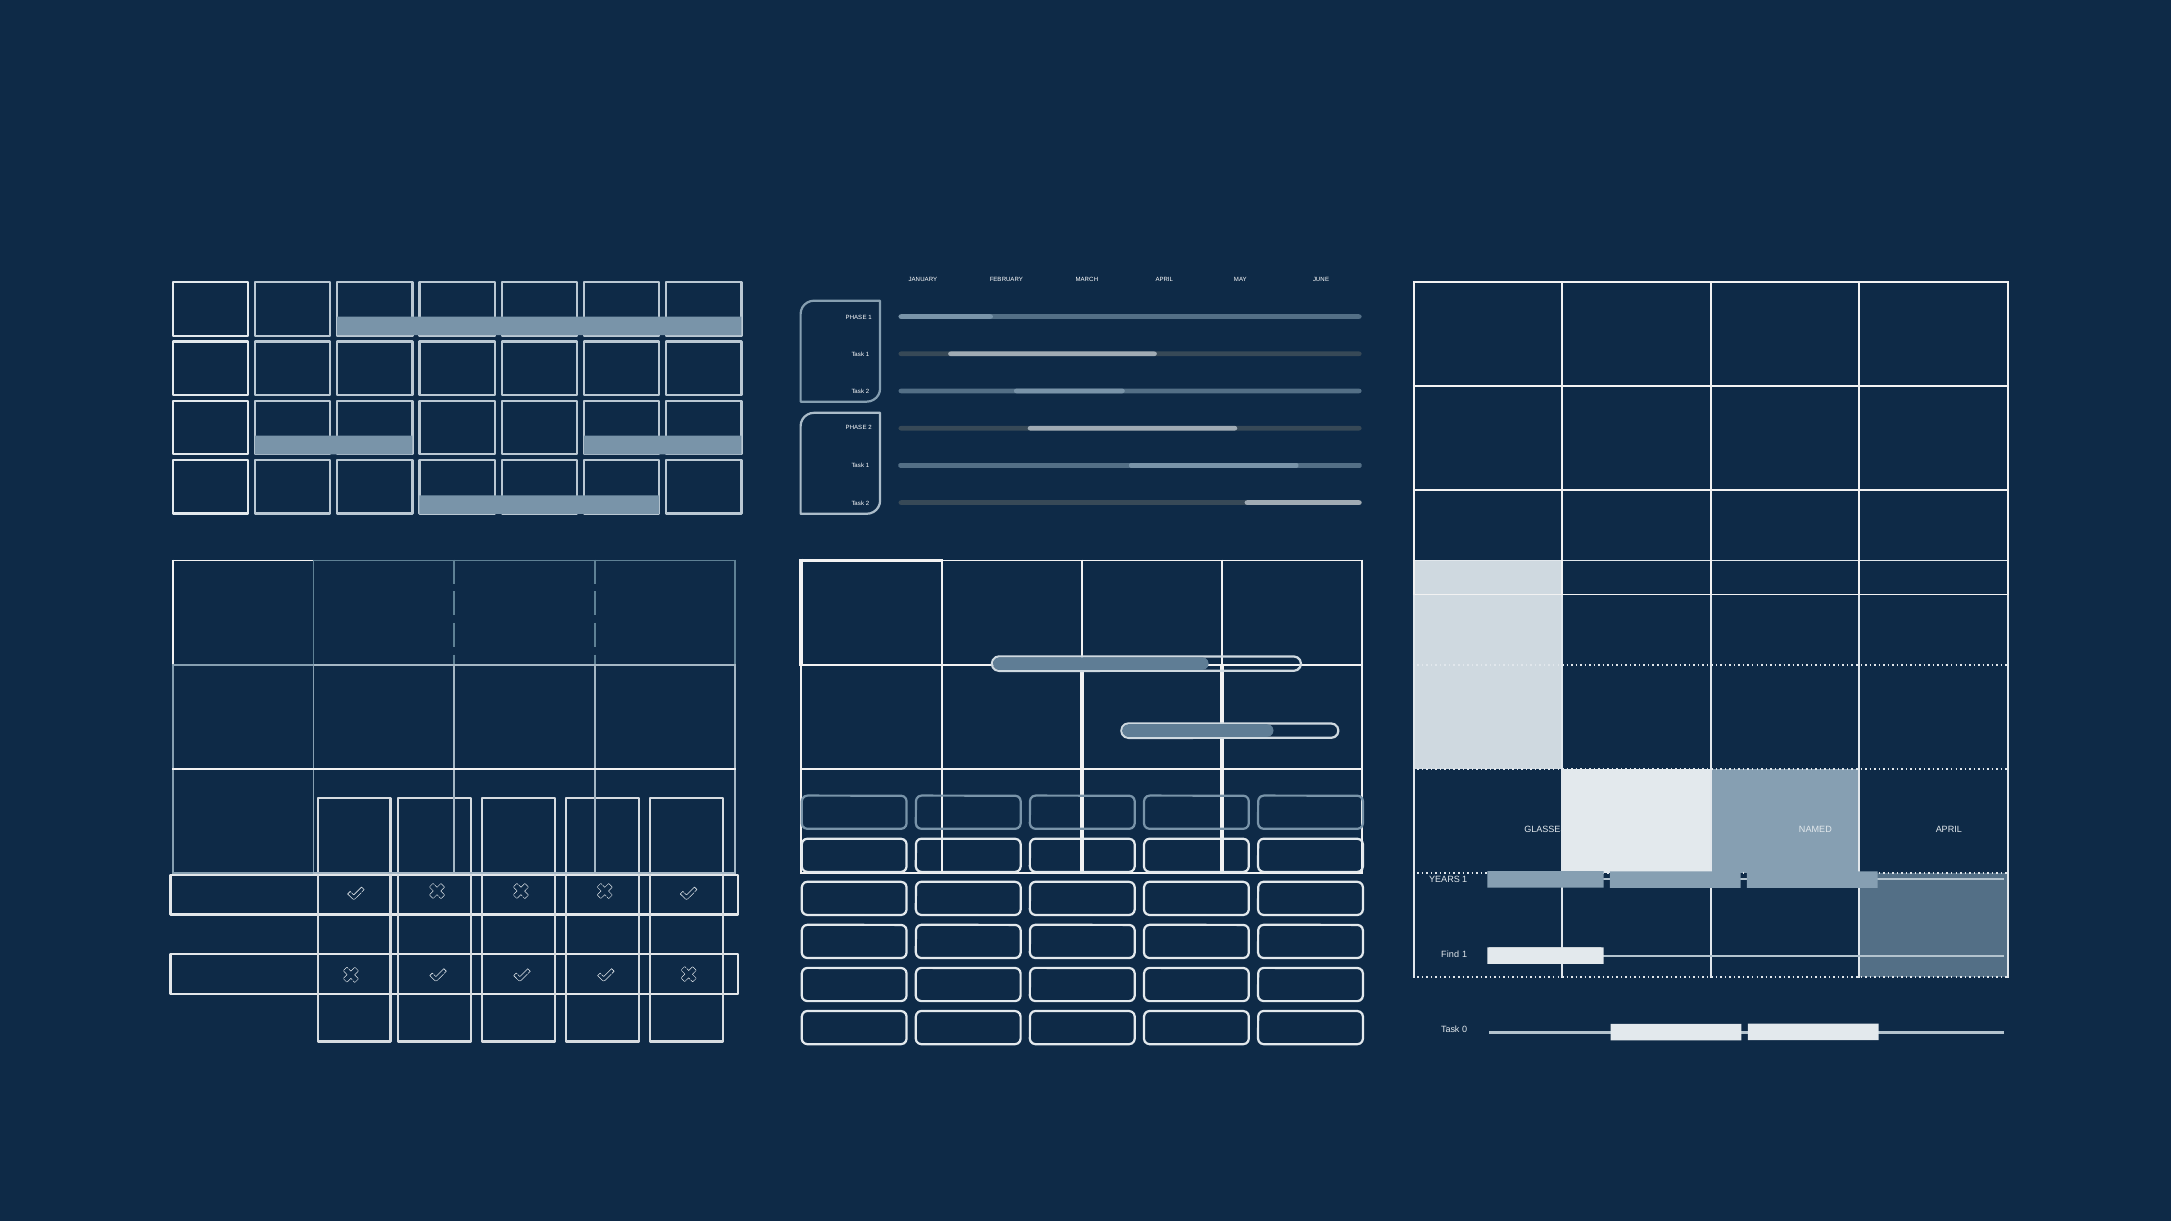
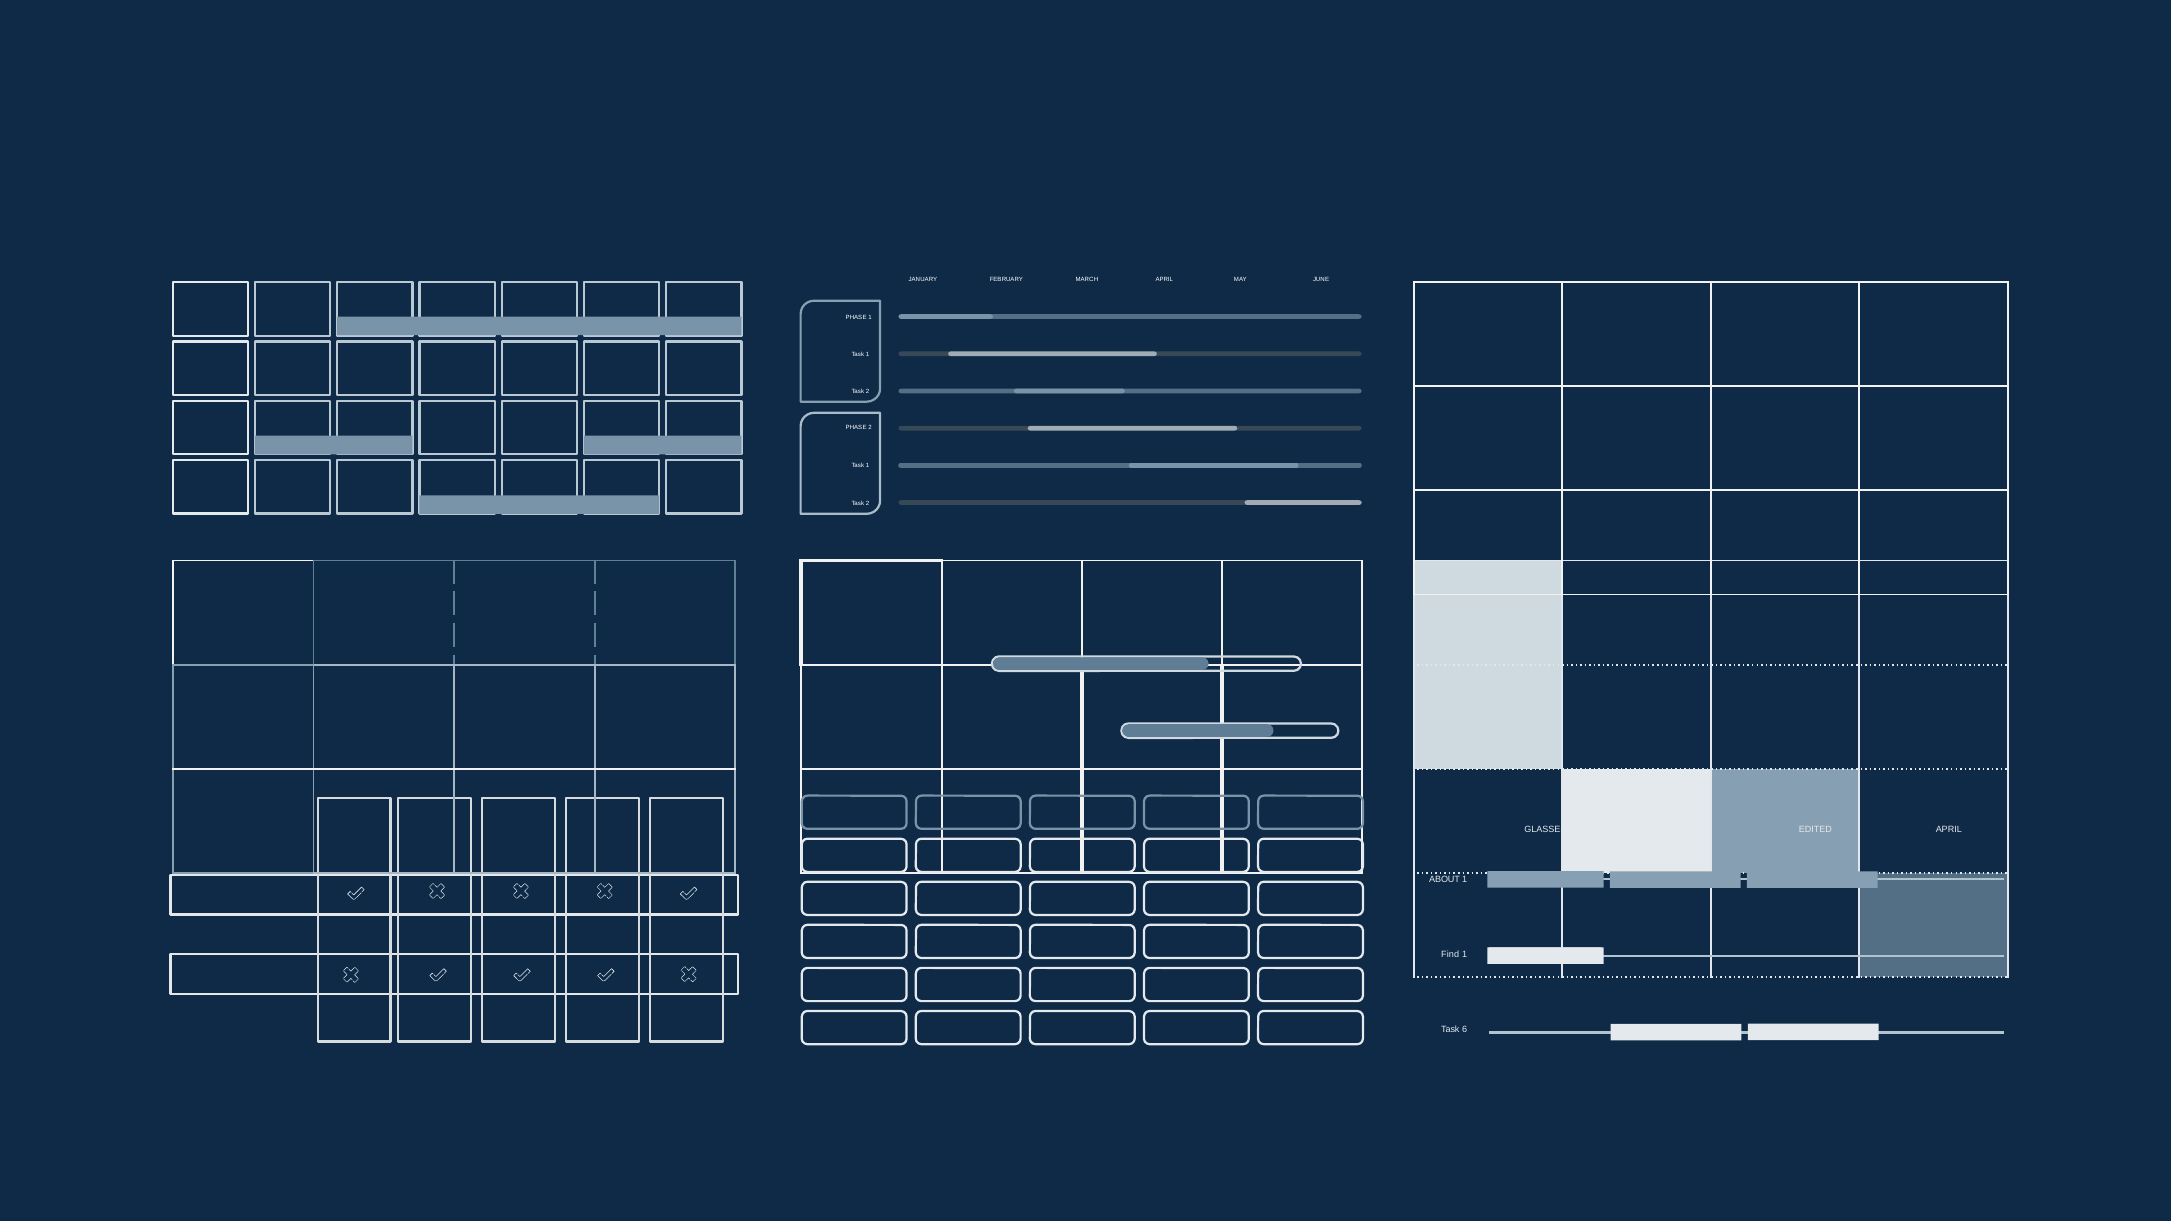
NAMED: NAMED -> EDITED
YEARS: YEARS -> ABOUT
0: 0 -> 6
